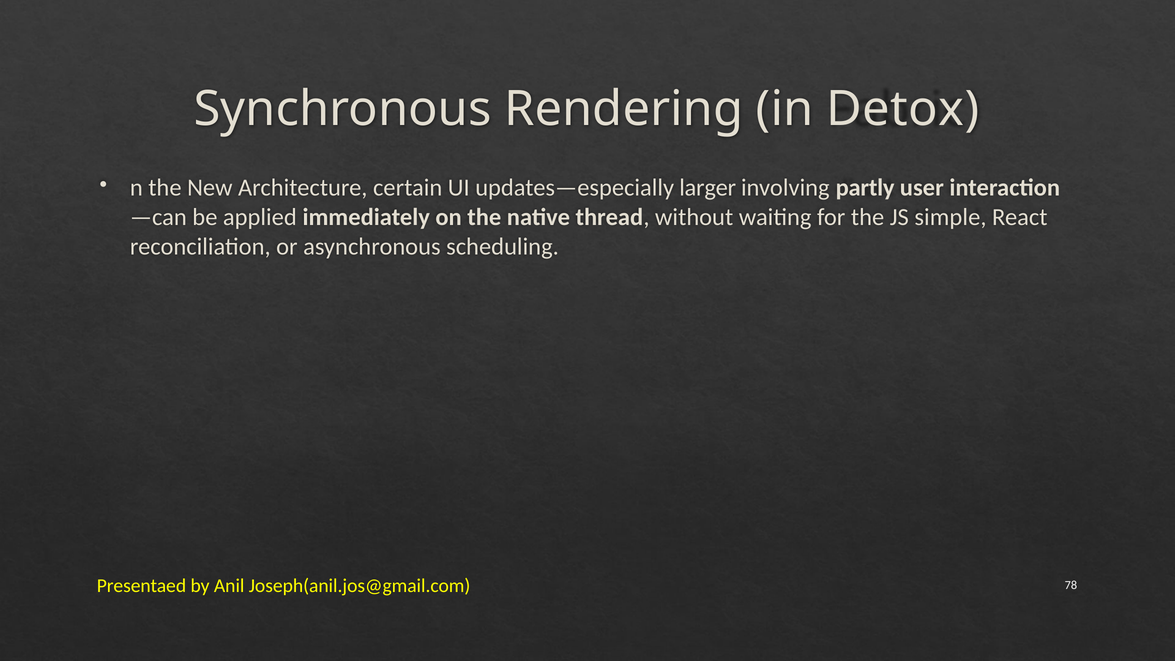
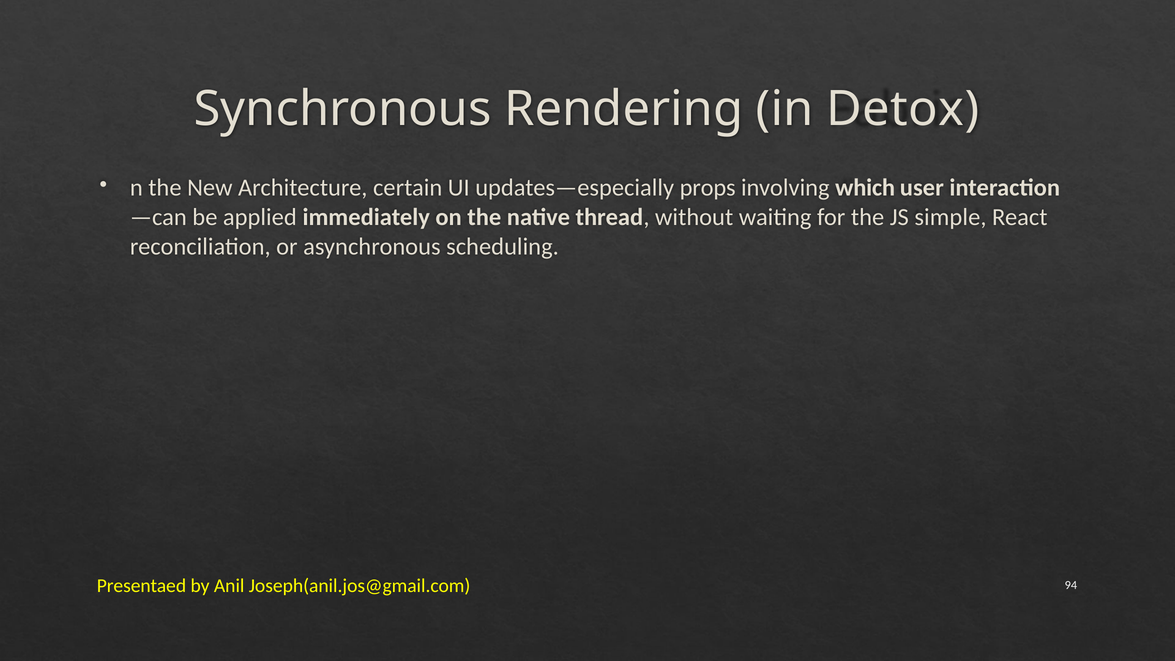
larger: larger -> props
partly: partly -> which
78: 78 -> 94
